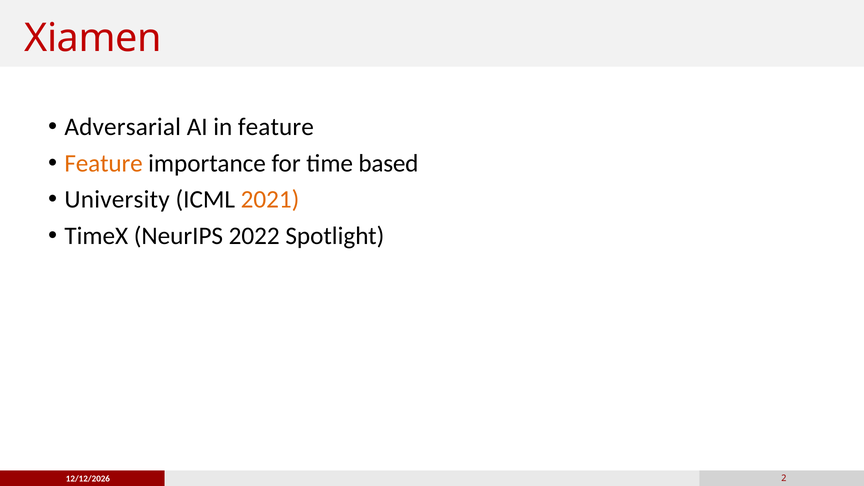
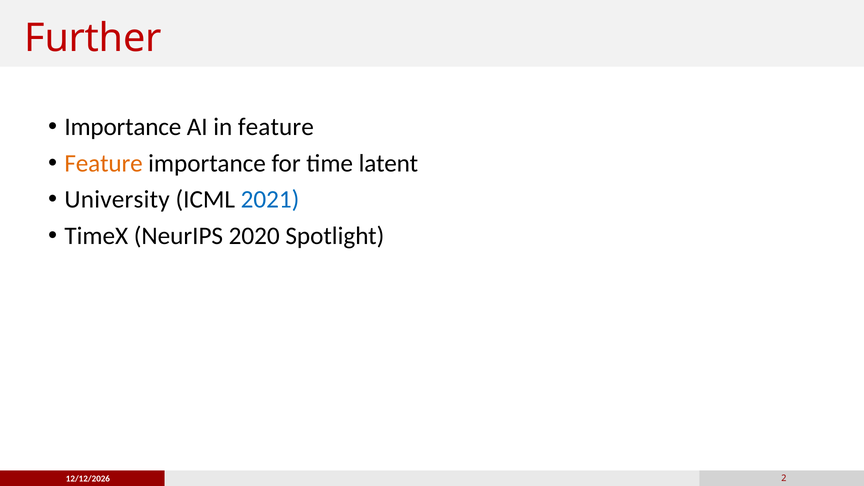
Xiamen: Xiamen -> Further
Adversarial at (123, 127): Adversarial -> Importance
based: based -> latent
2021 colour: orange -> blue
2022: 2022 -> 2020
